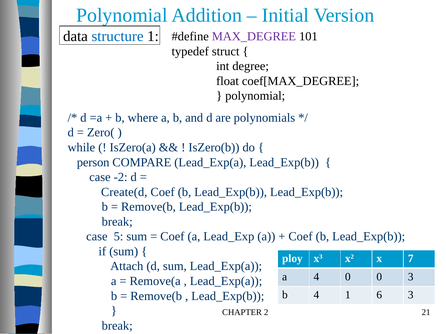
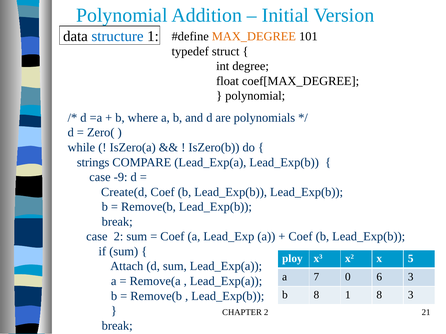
MAX_DEGREE colour: purple -> orange
person: person -> strings
-2: -2 -> -9
case 5: 5 -> 2
7: 7 -> 5
a 4: 4 -> 7
0 0: 0 -> 6
b 4: 4 -> 8
1 6: 6 -> 8
